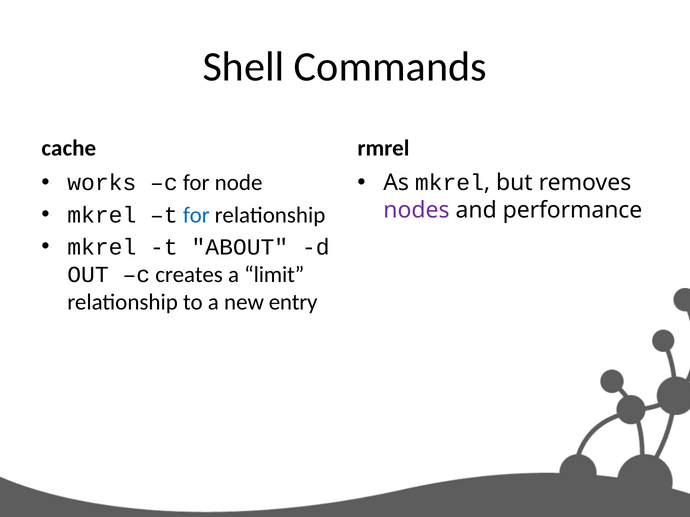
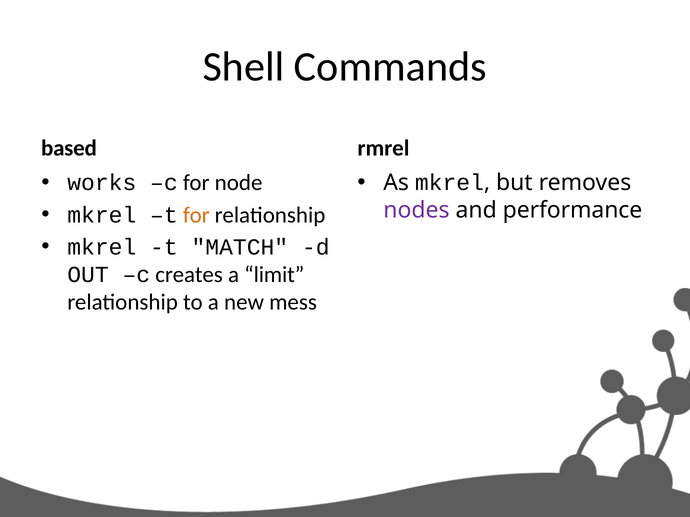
cache: cache -> based
for at (196, 215) colour: blue -> orange
ABOUT: ABOUT -> MATCH
entry: entry -> mess
